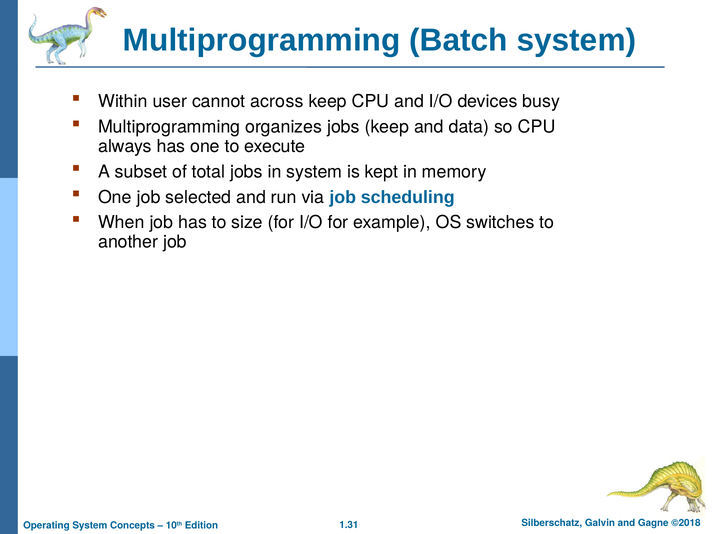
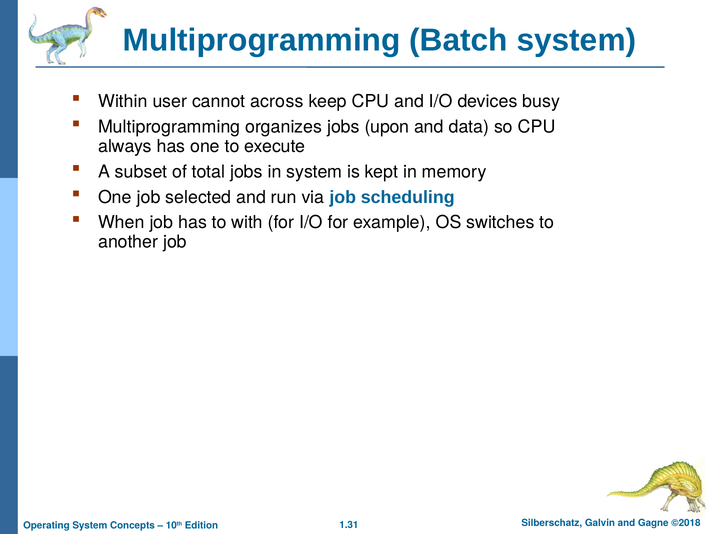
jobs keep: keep -> upon
size: size -> with
